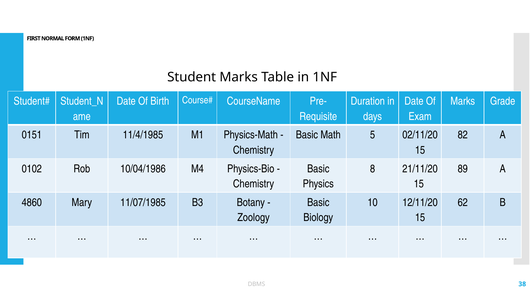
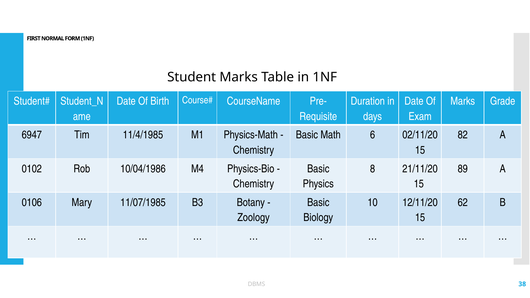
0151: 0151 -> 6947
5: 5 -> 6
4860: 4860 -> 0106
